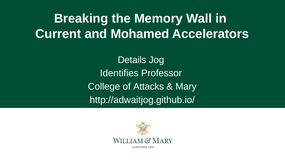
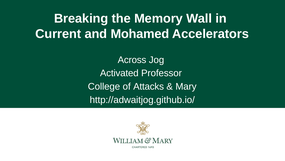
Details: Details -> Across
Identifies: Identifies -> Activated
